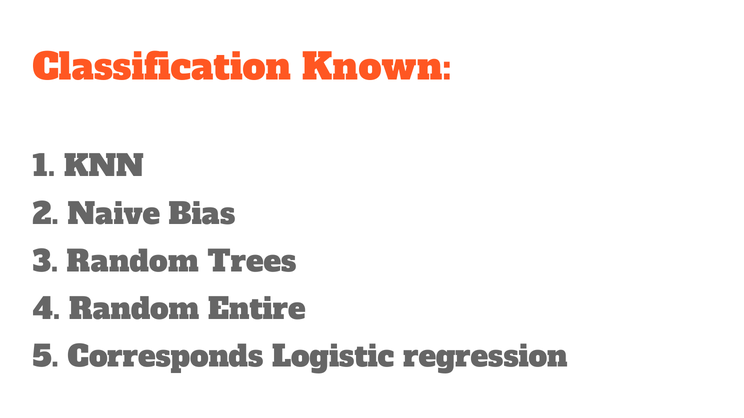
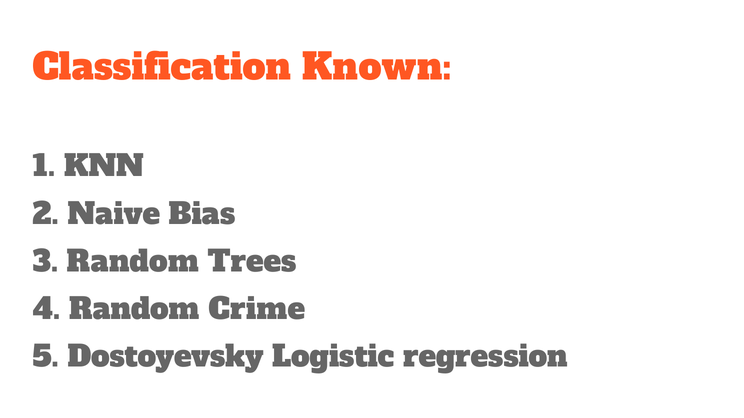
Entire: Entire -> Crime
Corresponds: Corresponds -> Dostoyevsky
